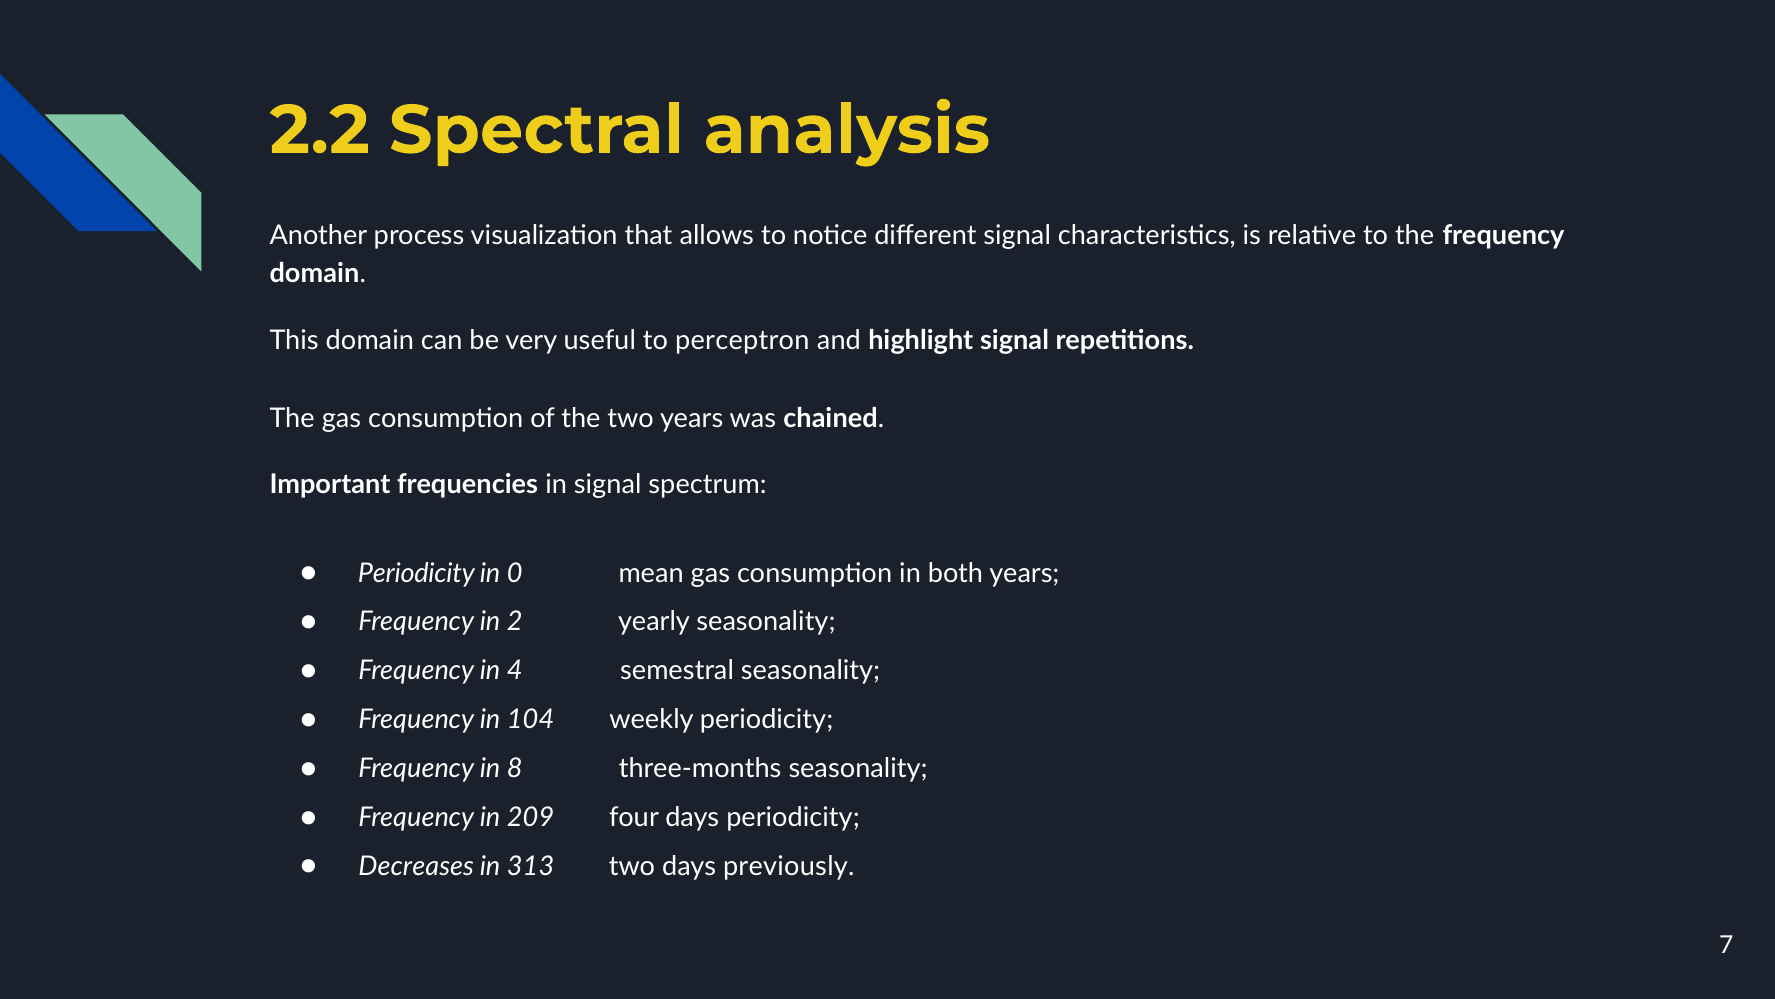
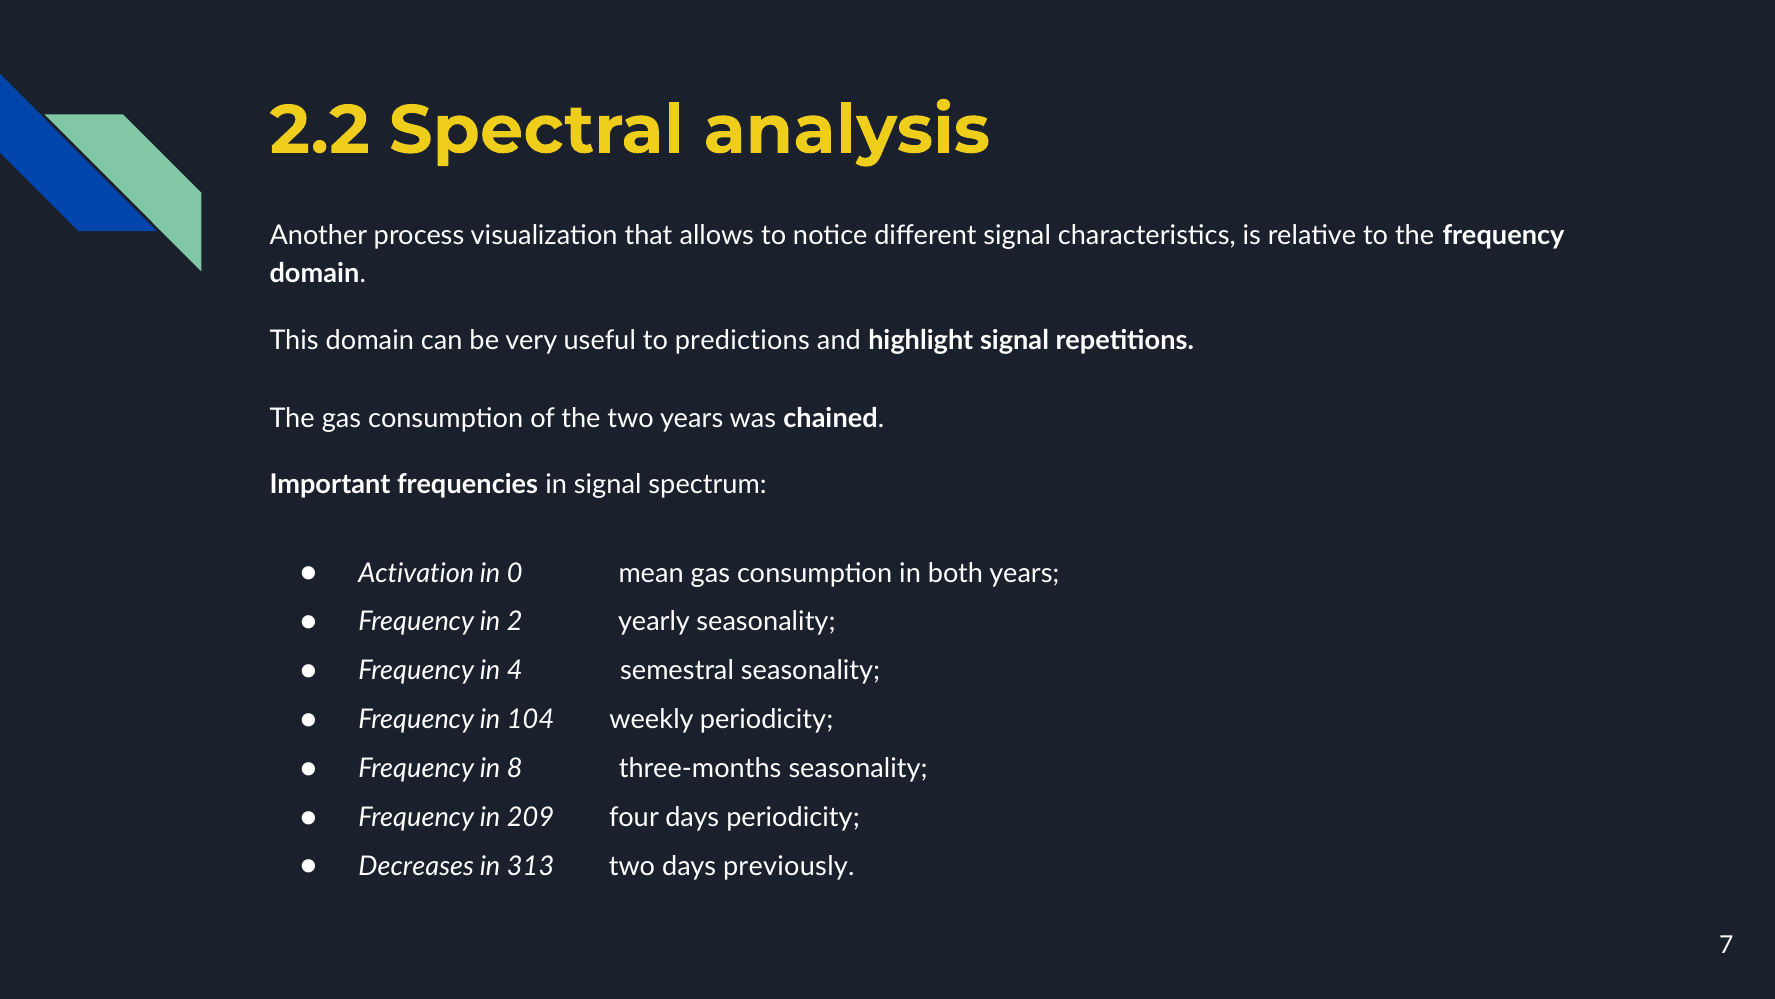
perceptron: perceptron -> predictions
Periodicity at (416, 573): Periodicity -> Activation
